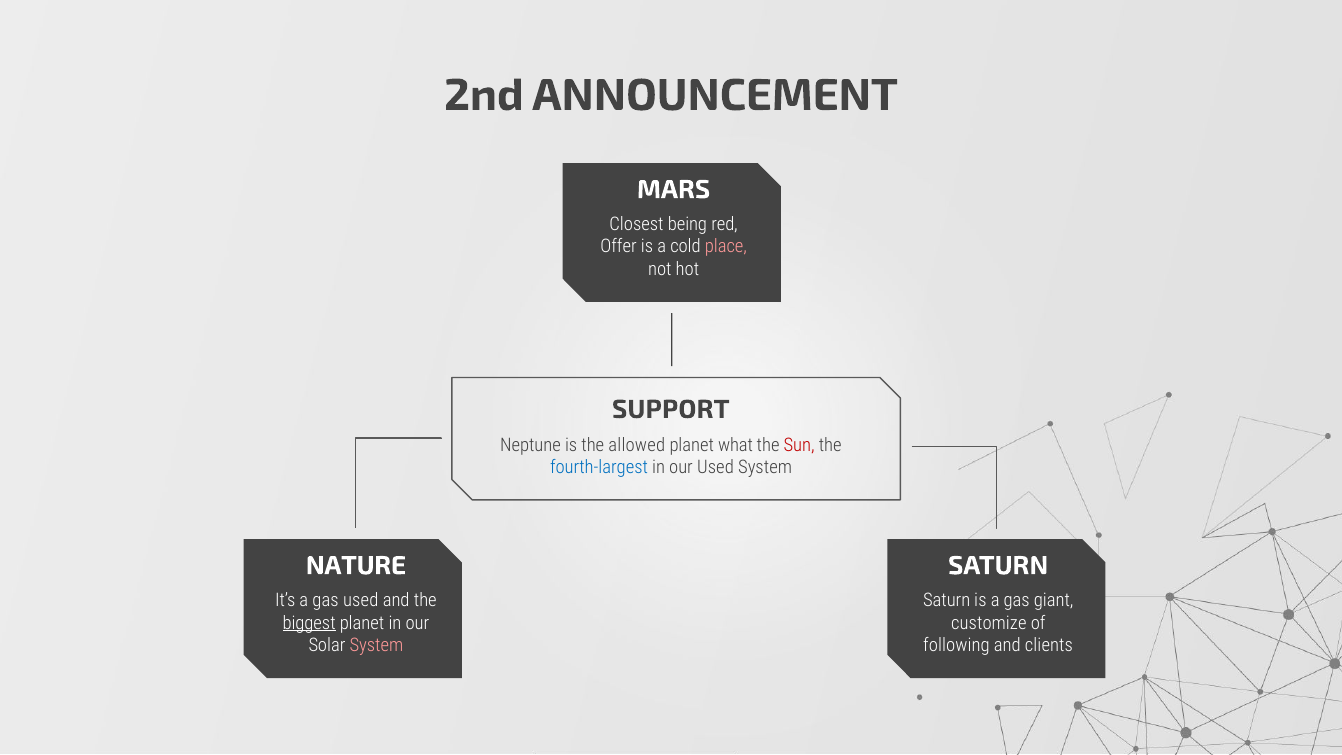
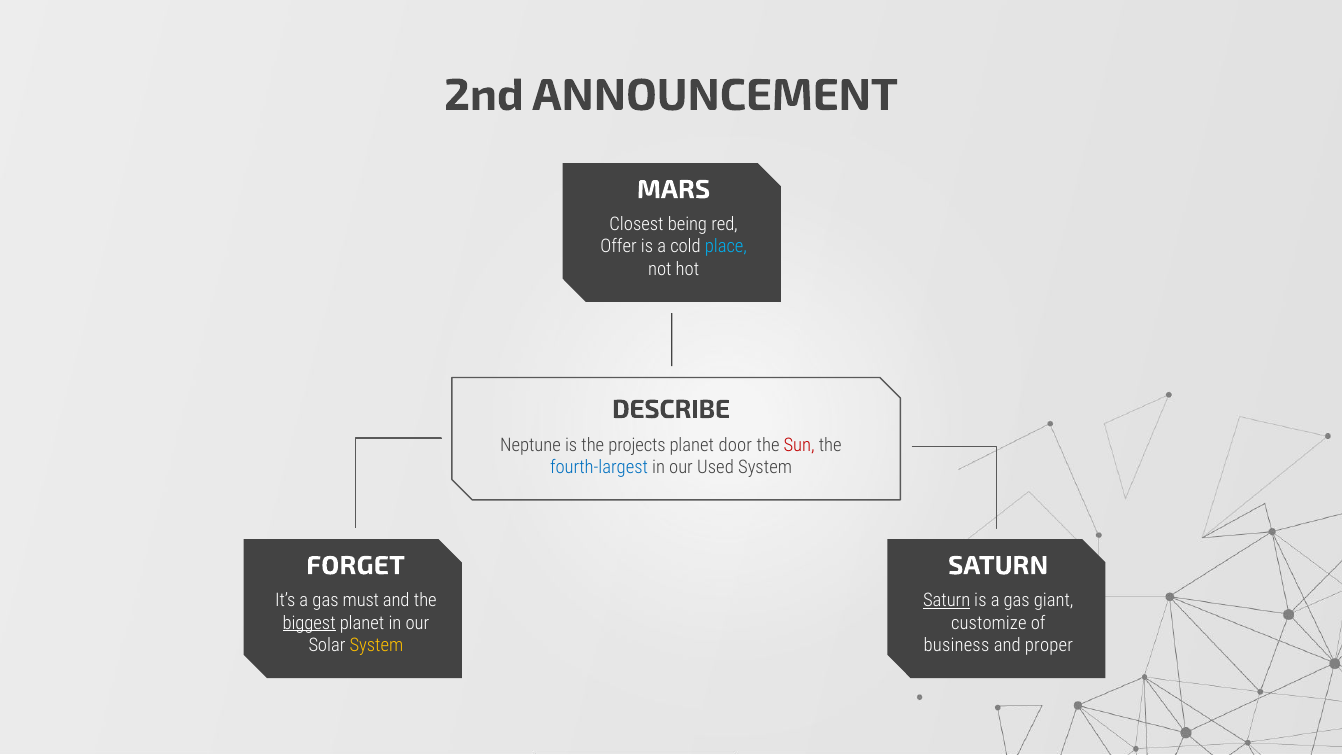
place colour: pink -> light blue
SUPPORT: SUPPORT -> DESCRIBE
allowed: allowed -> projects
what: what -> door
NATURE: NATURE -> FORGET
gas used: used -> must
Saturn at (947, 600) underline: none -> present
System at (376, 645) colour: pink -> yellow
following: following -> business
clients: clients -> proper
